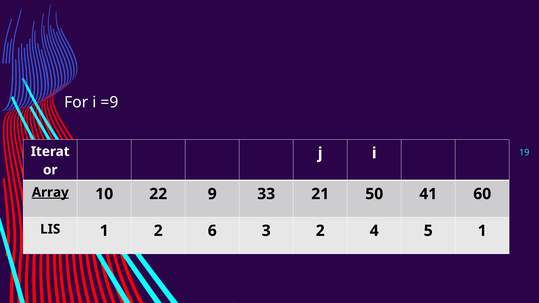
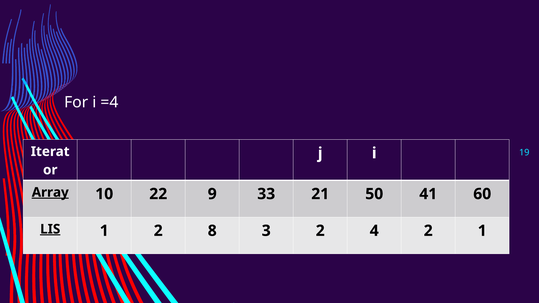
=9: =9 -> =4
LIS underline: none -> present
6: 6 -> 8
4 5: 5 -> 2
